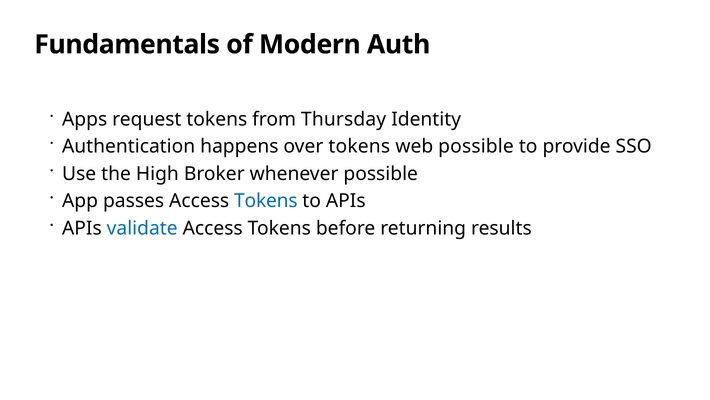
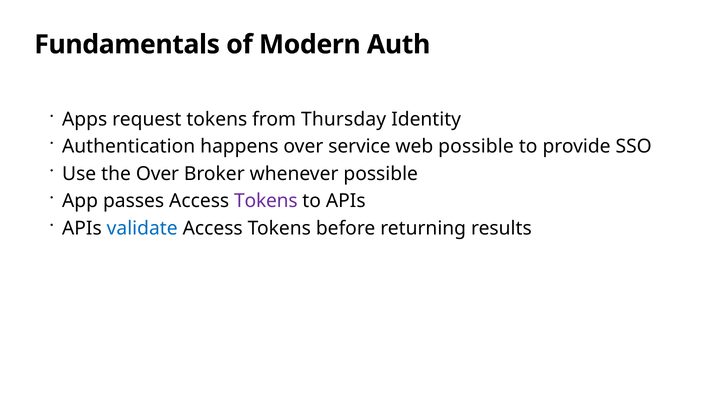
over tokens: tokens -> service
the High: High -> Over
Tokens at (266, 201) colour: blue -> purple
